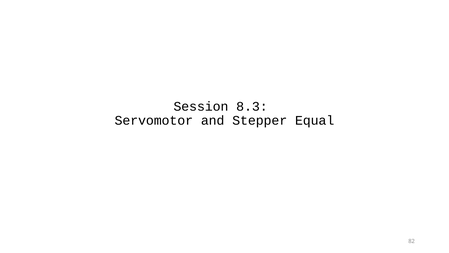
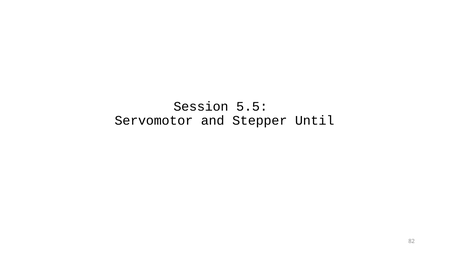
8.3: 8.3 -> 5.5
Equal: Equal -> Until
